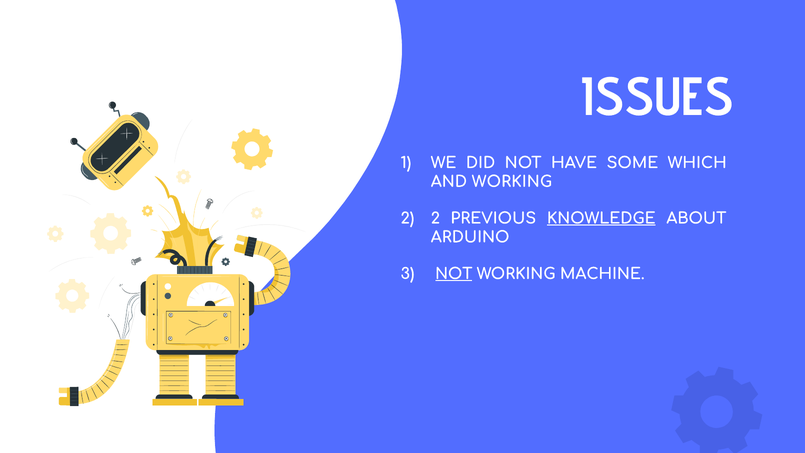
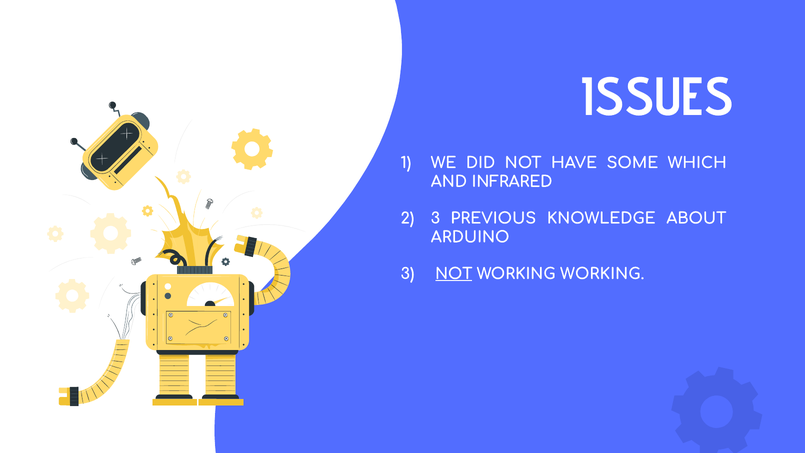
AND WORKING: WORKING -> INFRARED
2 at (435, 218): 2 -> 3
KNOWLEDGE underline: present -> none
WORKING MACHINE: MACHINE -> WORKING
